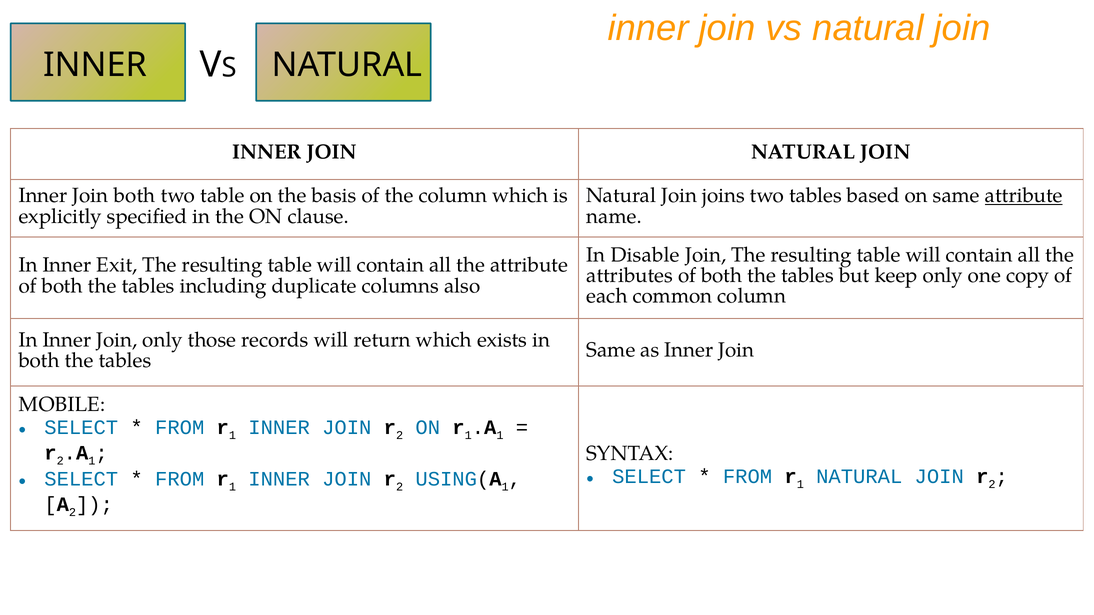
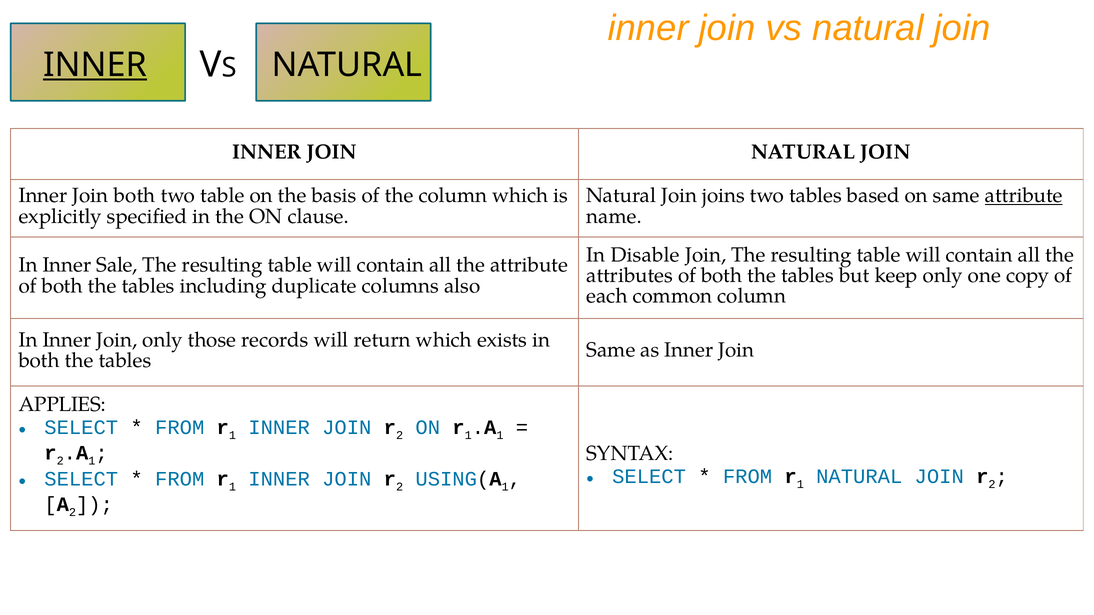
INNER at (95, 65) underline: none -> present
Exit: Exit -> Sale
MOBILE: MOBILE -> APPLIES
